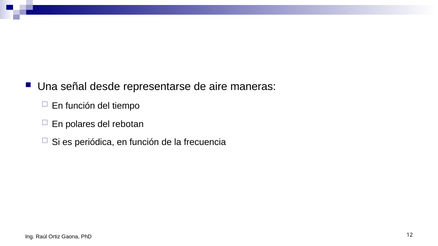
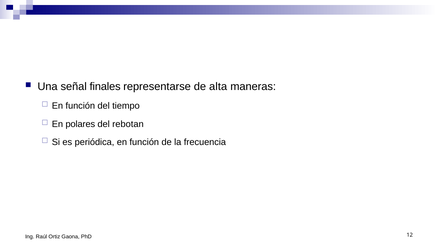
desde: desde -> finales
aire: aire -> alta
